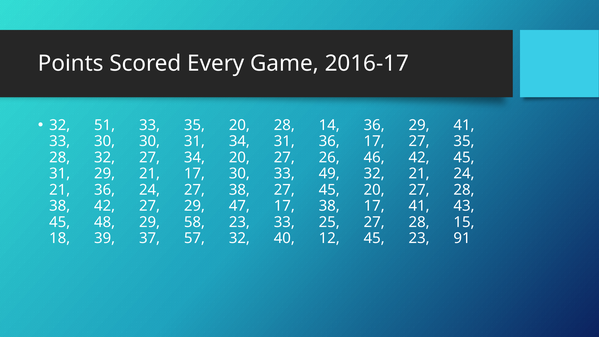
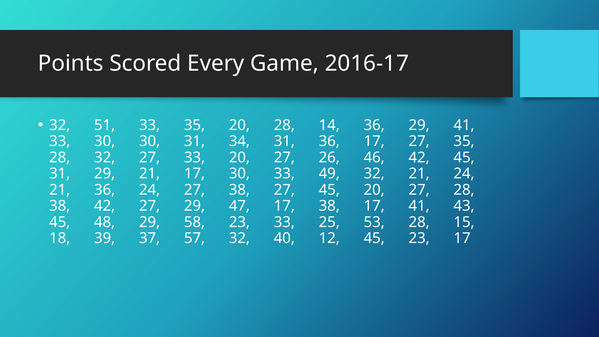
27 34: 34 -> 33
25 27: 27 -> 53
23 91: 91 -> 17
